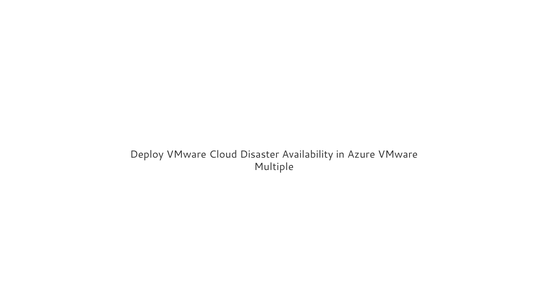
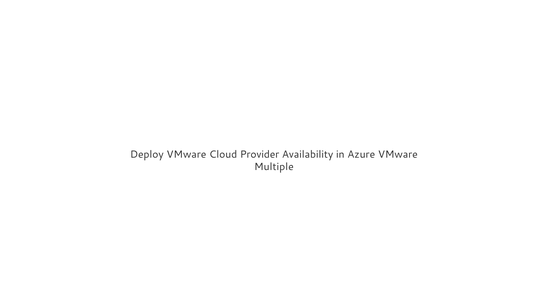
Disaster: Disaster -> Provider
